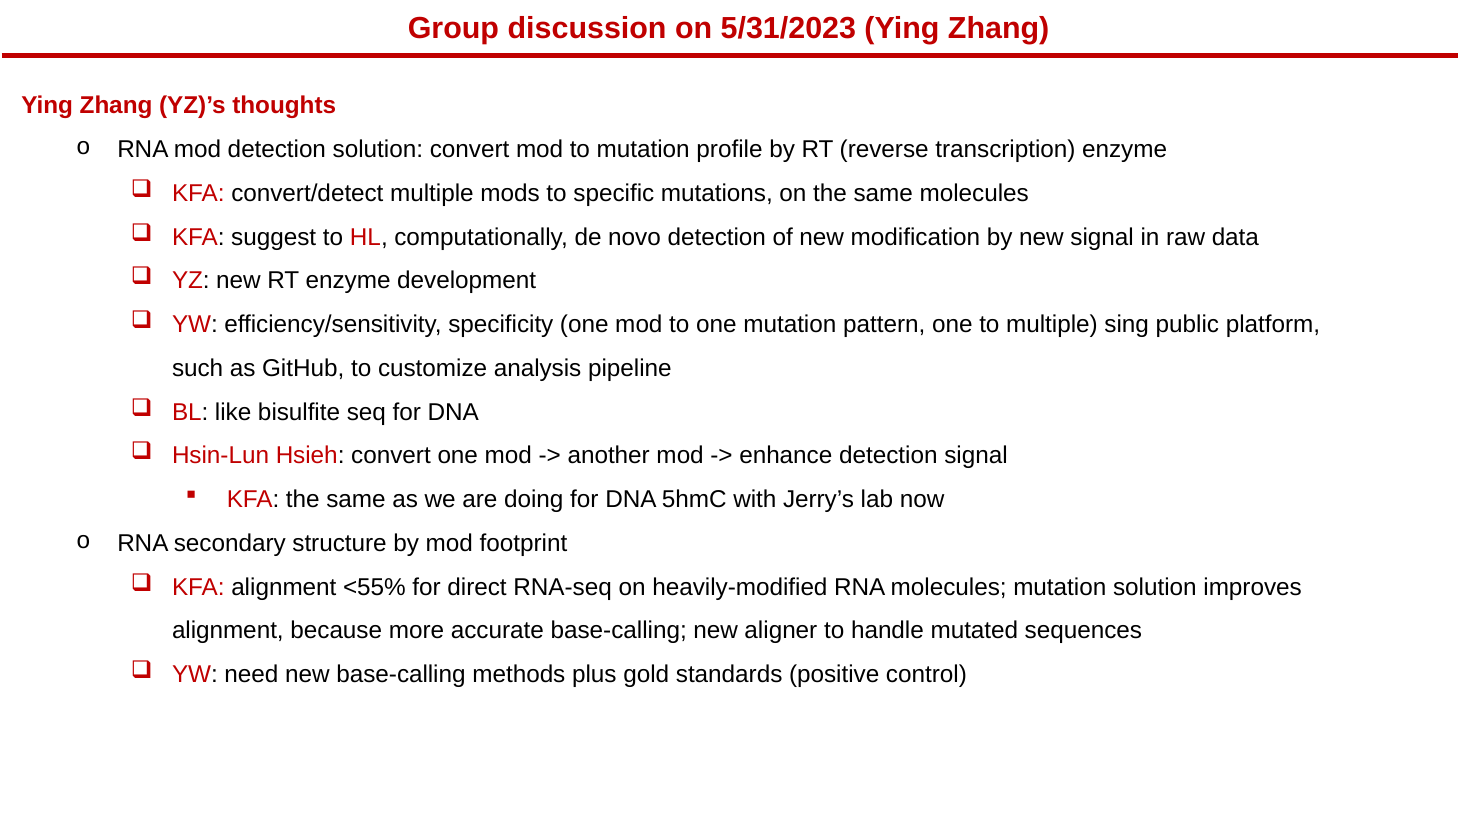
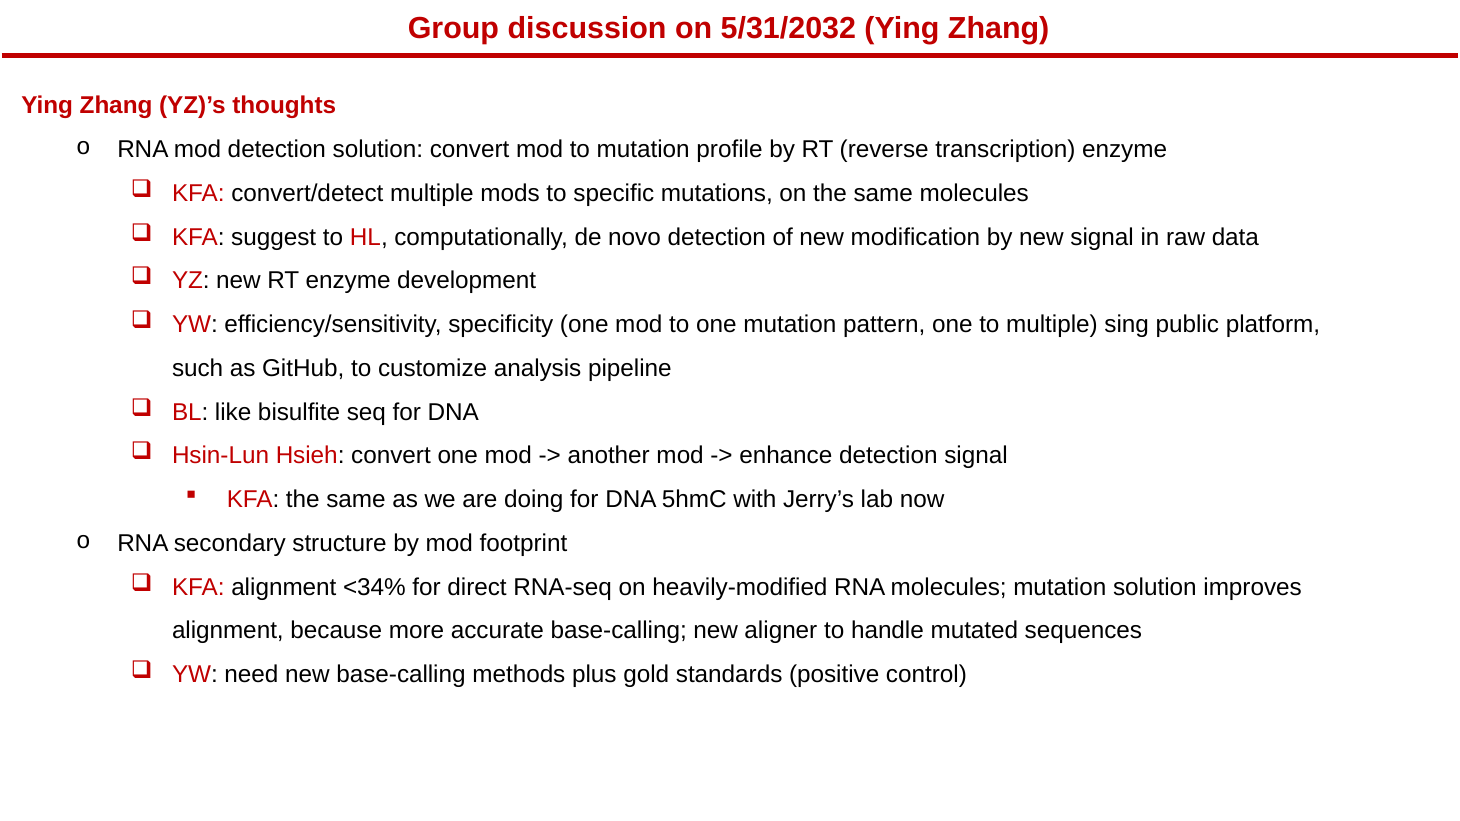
5/31/2023: 5/31/2023 -> 5/31/2032
<55%: <55% -> <34%
